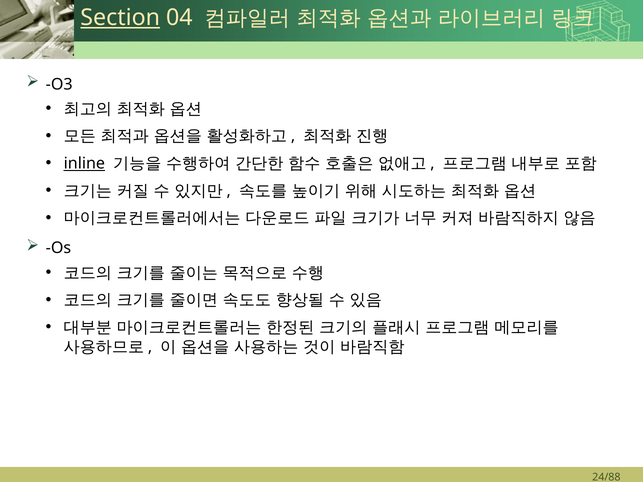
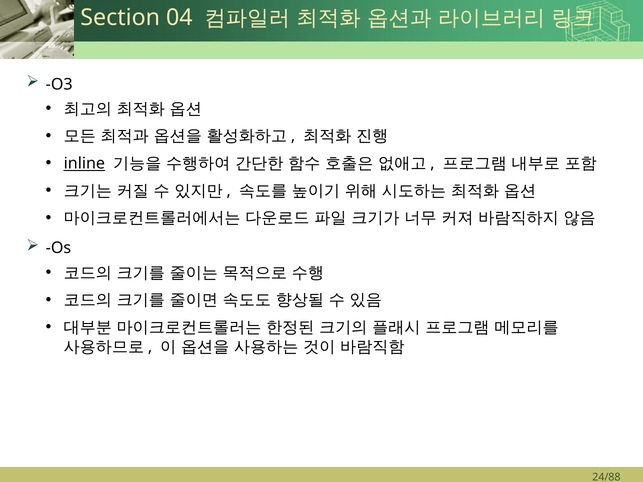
Section underline: present -> none
